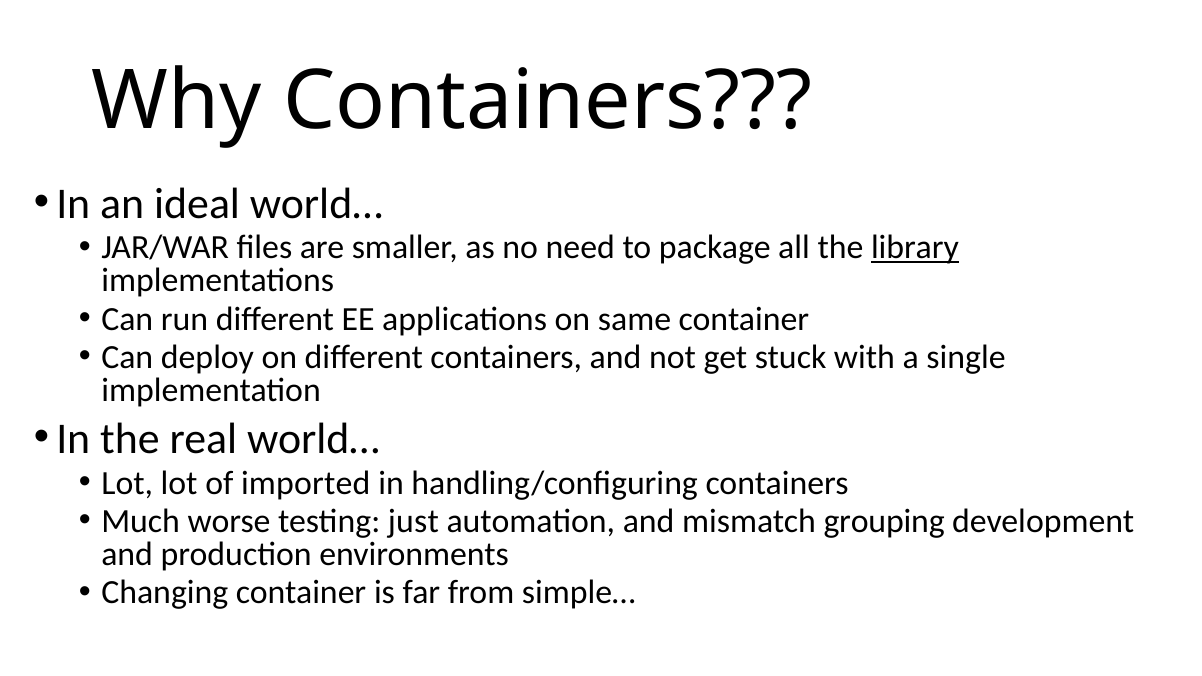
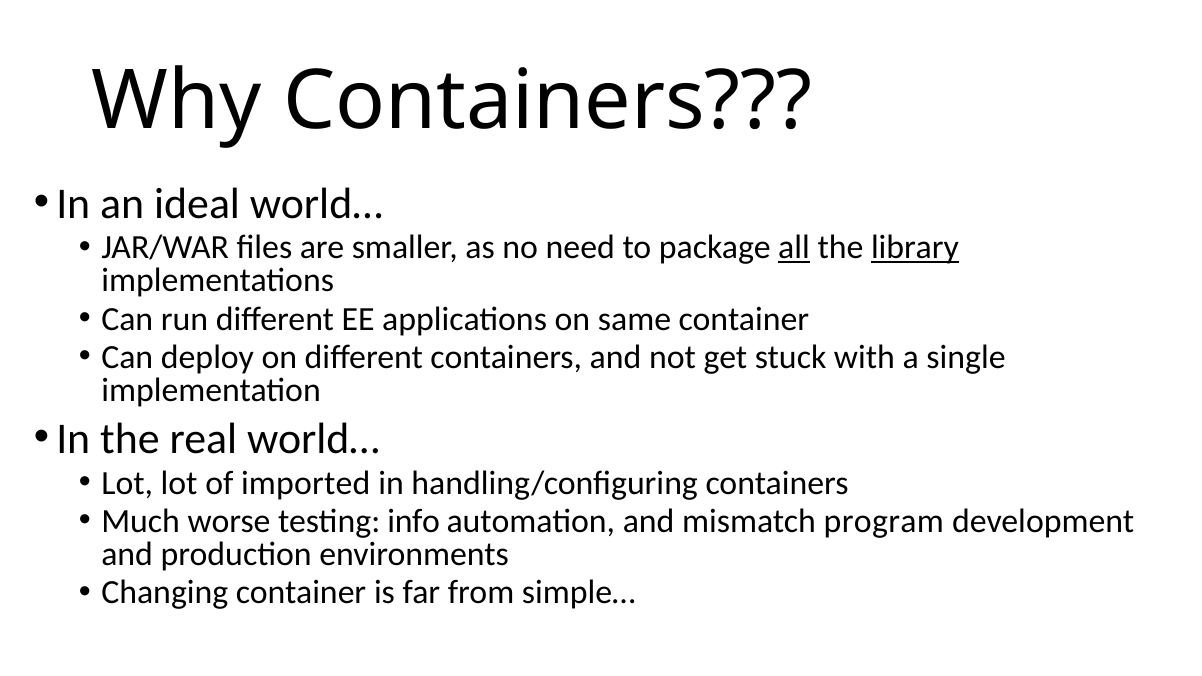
all underline: none -> present
just: just -> info
grouping: grouping -> program
